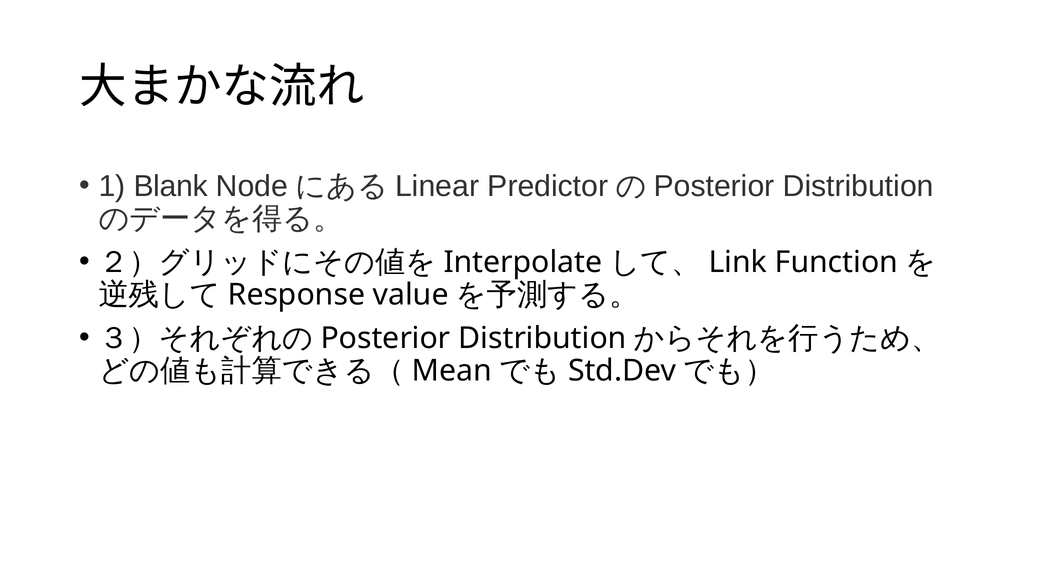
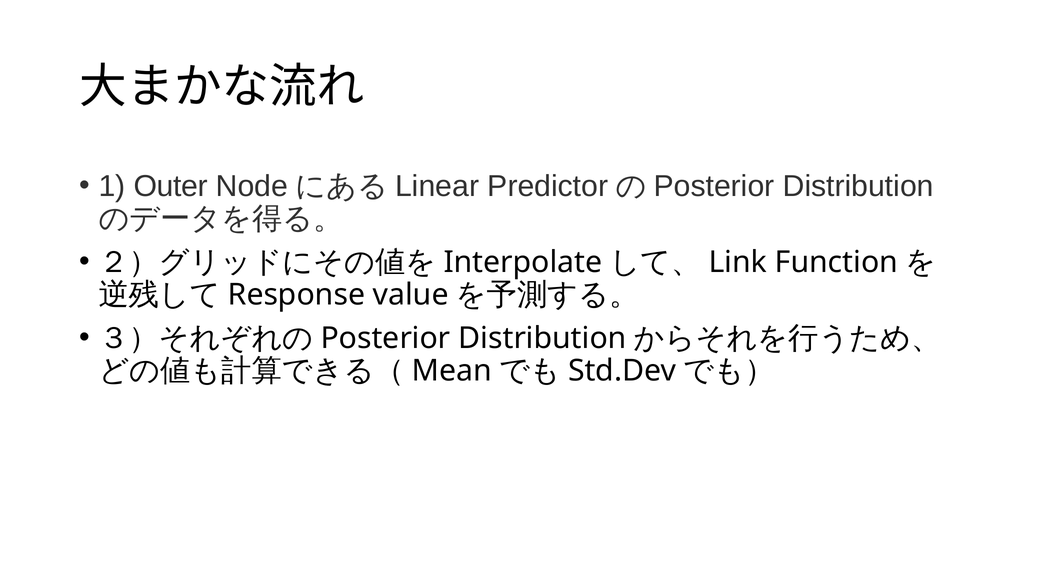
Blank: Blank -> Outer
